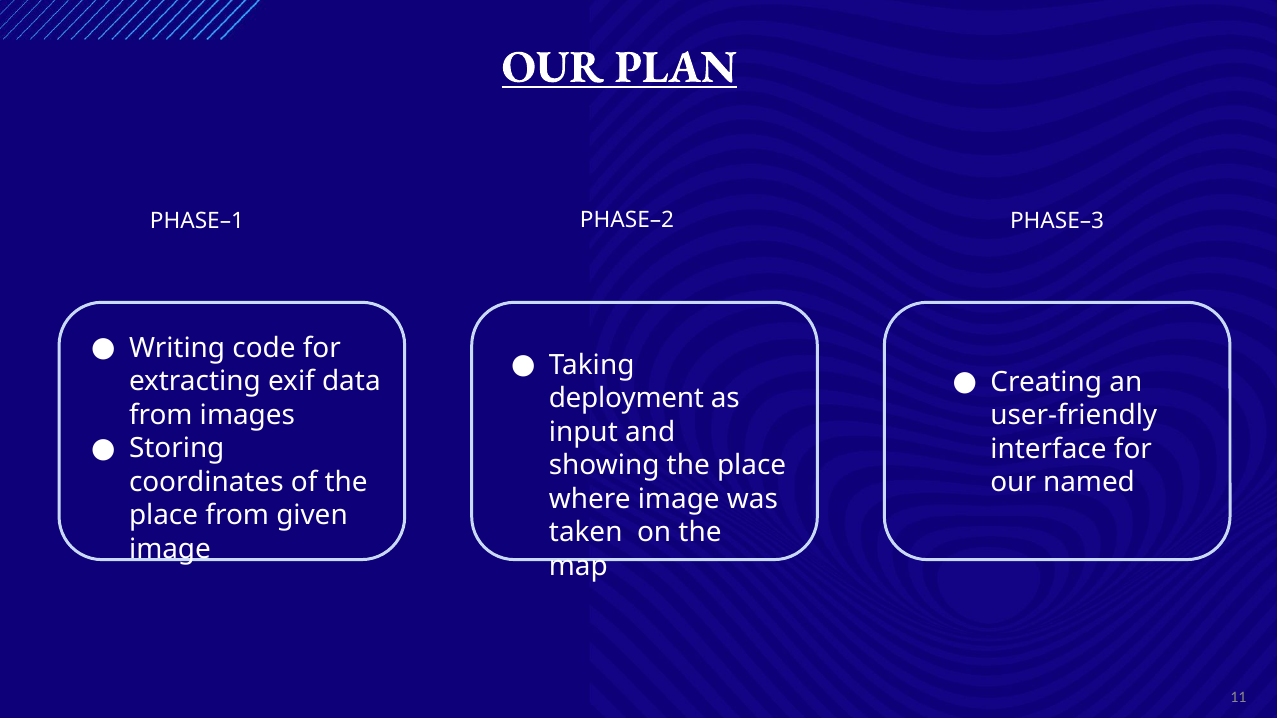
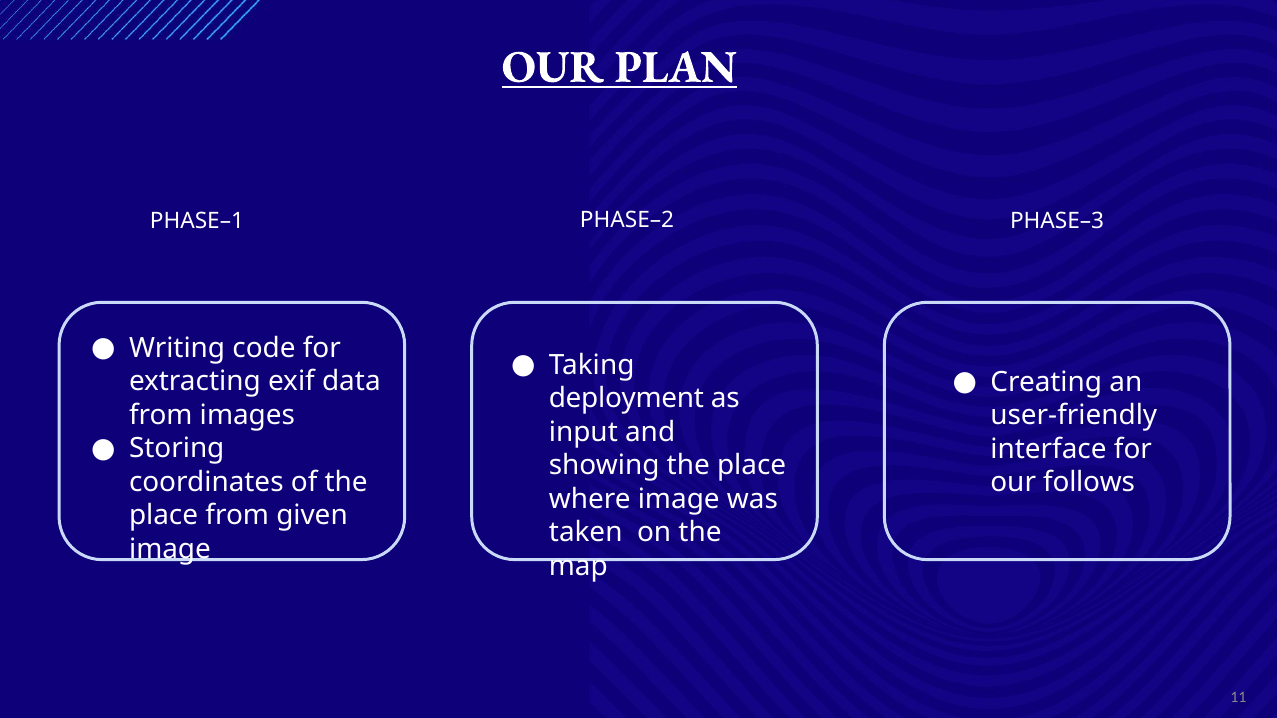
named: named -> follows
